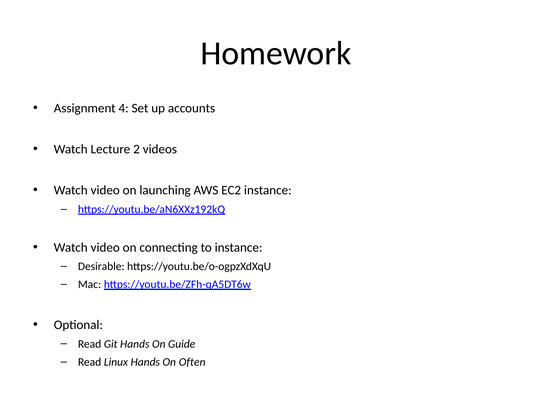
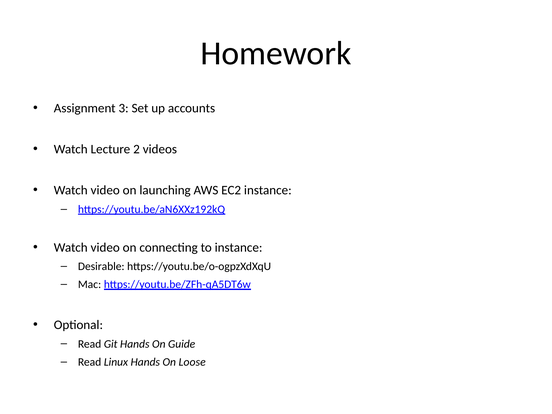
4: 4 -> 3
Often: Often -> Loose
